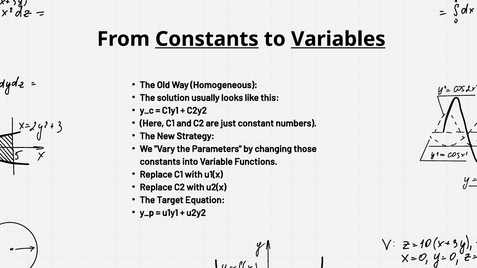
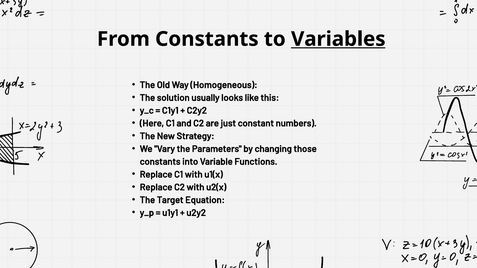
Constants at (207, 39) underline: present -> none
